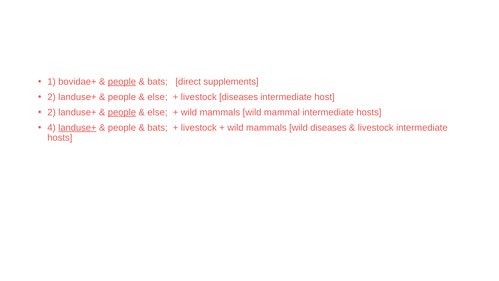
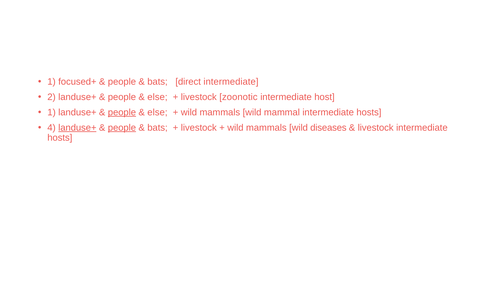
bovidae+: bovidae+ -> focused+
people at (122, 82) underline: present -> none
direct supplements: supplements -> intermediate
livestock diseases: diseases -> zoonotic
2 at (52, 112): 2 -> 1
people at (122, 128) underline: none -> present
